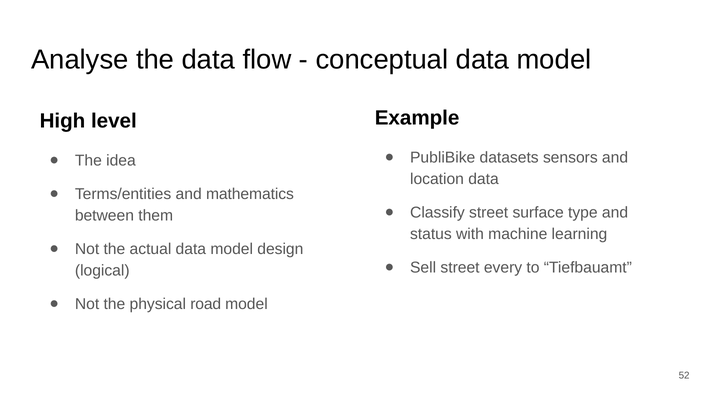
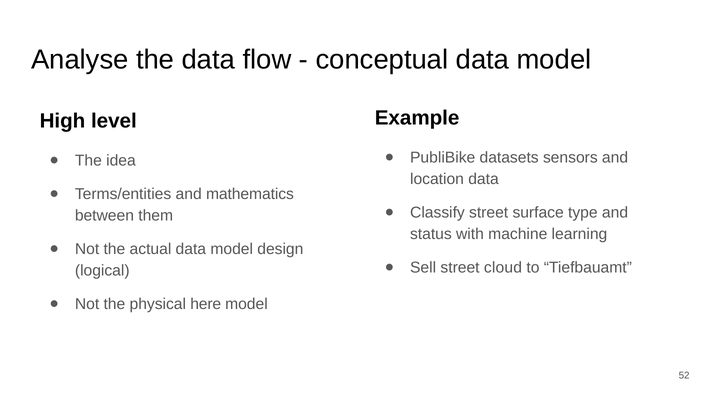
every: every -> cloud
road: road -> here
